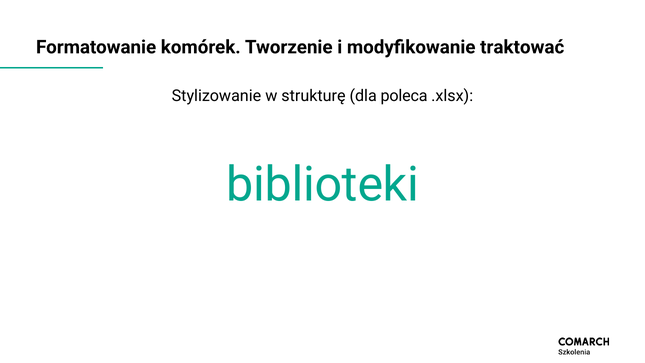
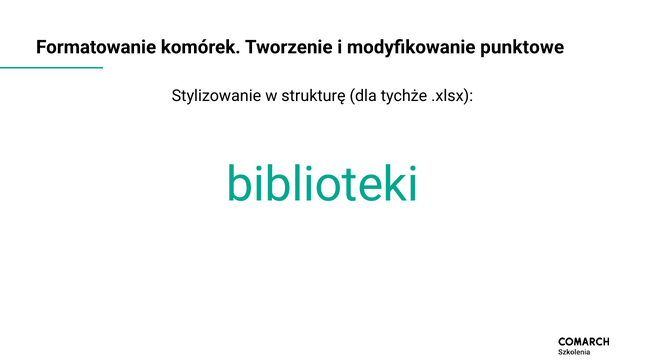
traktować: traktować -> punktowe
poleca: poleca -> tychże
